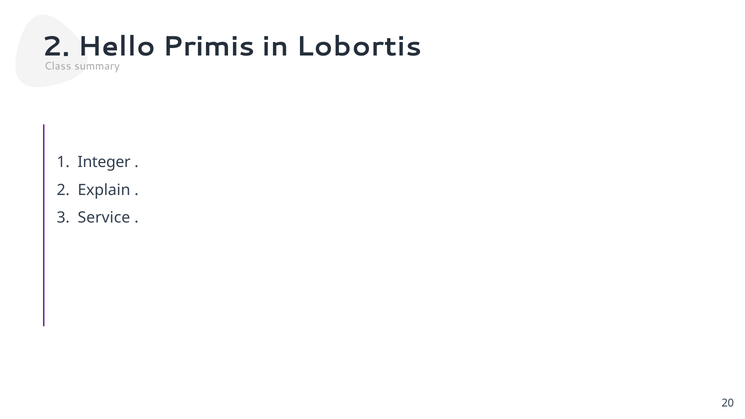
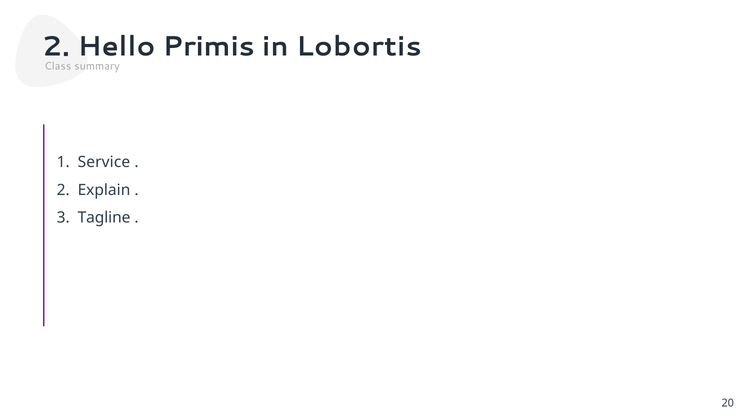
Integer: Integer -> Service
Service: Service -> Tagline
